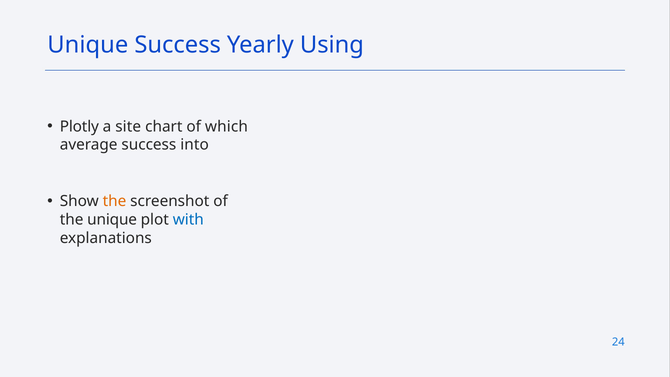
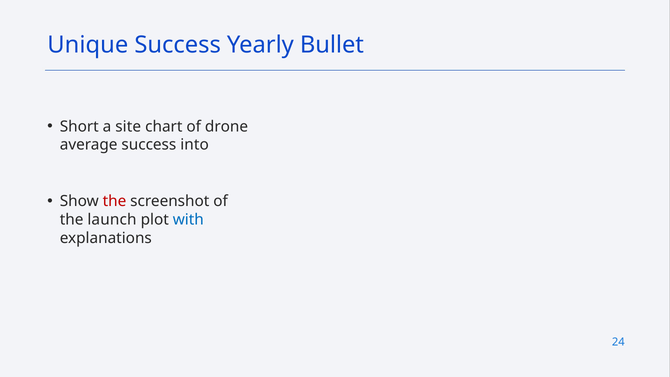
Using: Using -> Bullet
Plotly: Plotly -> Short
which: which -> drone
the at (115, 201) colour: orange -> red
the unique: unique -> launch
